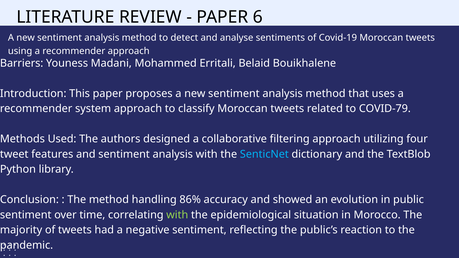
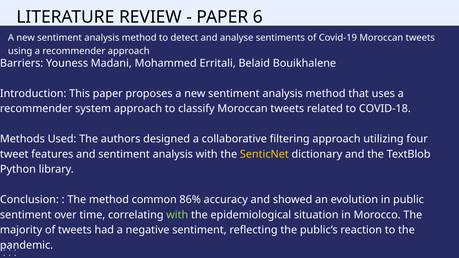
COVID-79: COVID-79 -> COVID-18
SenticNet colour: light blue -> yellow
handling: handling -> common
